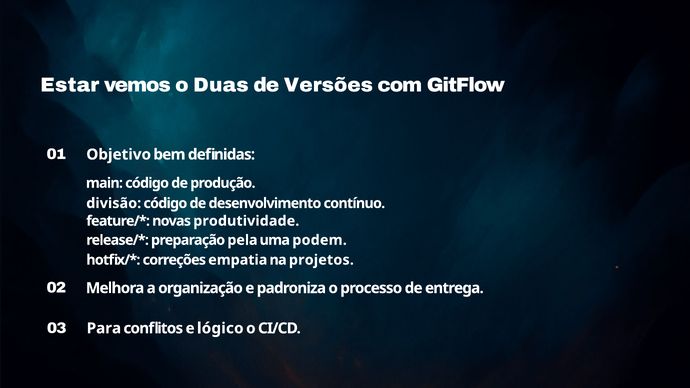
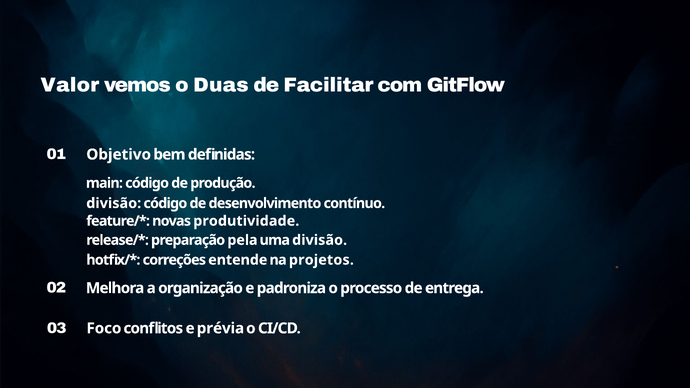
Estar: Estar -> Valor
Versões: Versões -> Facilitar
uma podem: podem -> divisão
empatia: empatia -> entende
Para: Para -> Foco
lógico: lógico -> prévia
